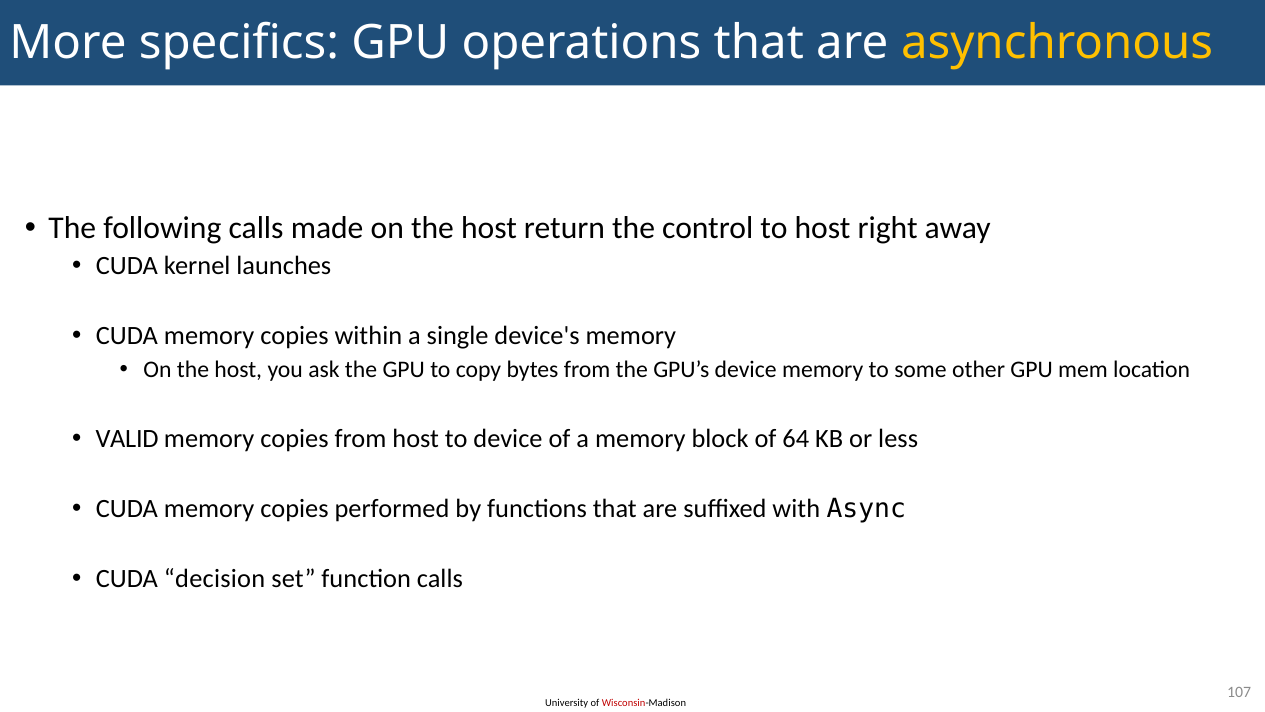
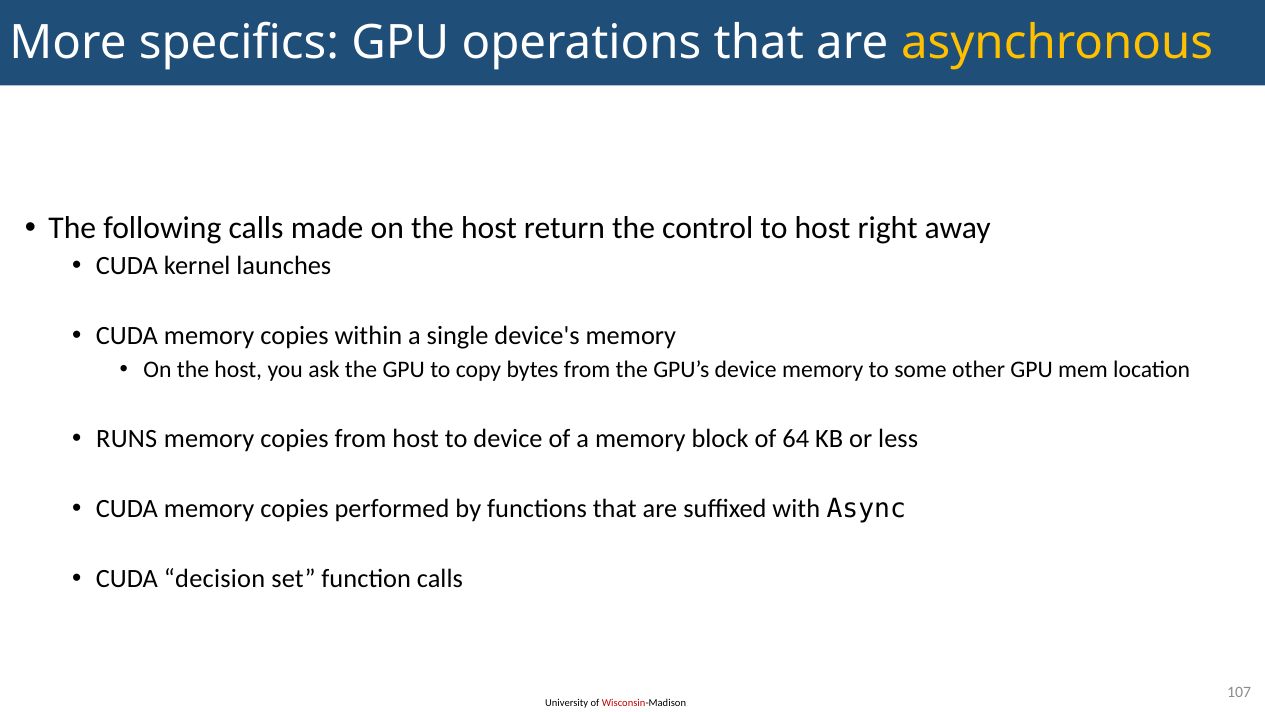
VALID: VALID -> RUNS
